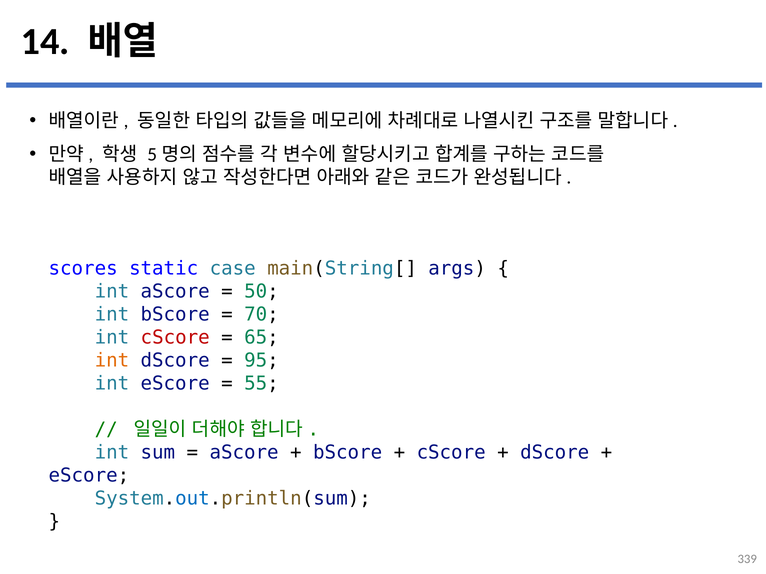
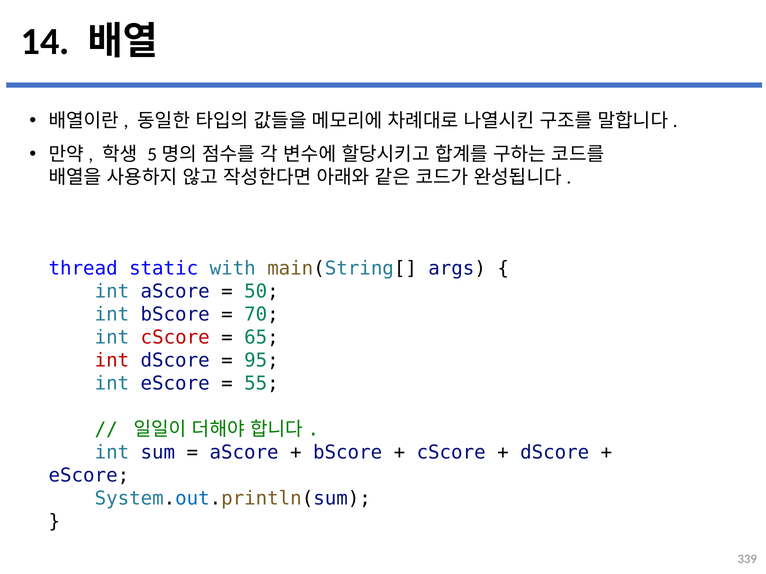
scores: scores -> thread
case: case -> with
int at (112, 361) colour: orange -> red
